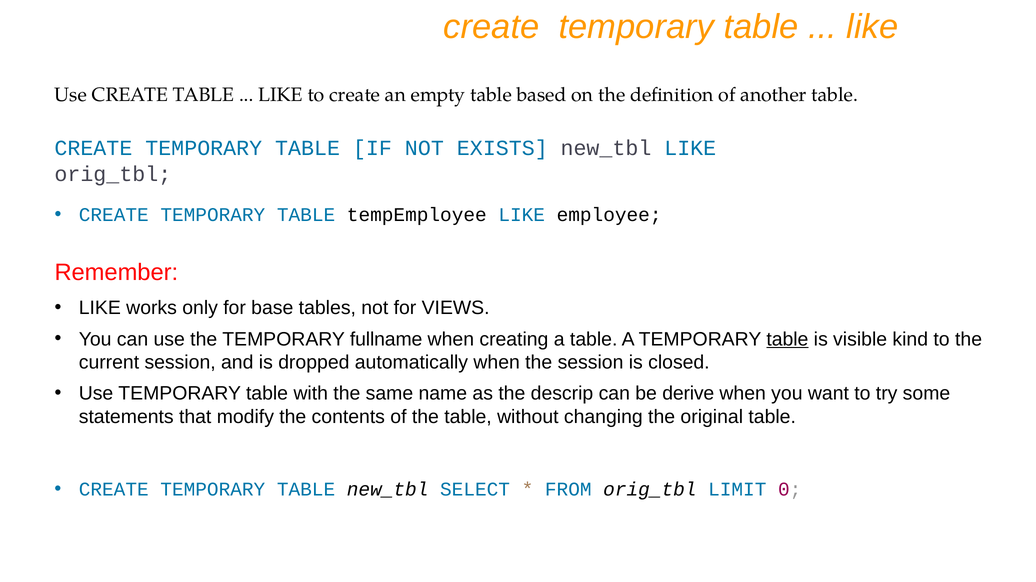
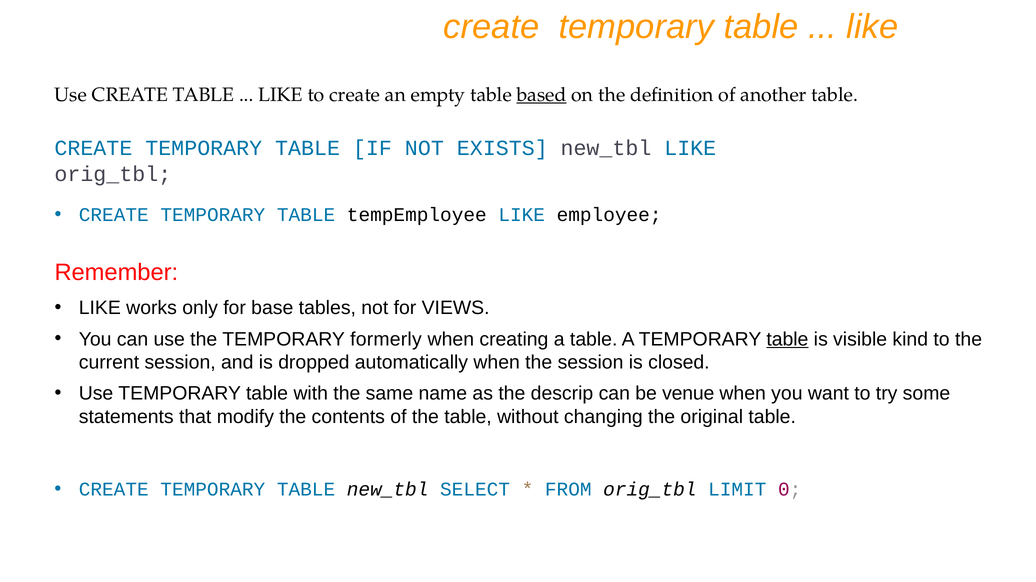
based underline: none -> present
fullname: fullname -> formerly
derive: derive -> venue
